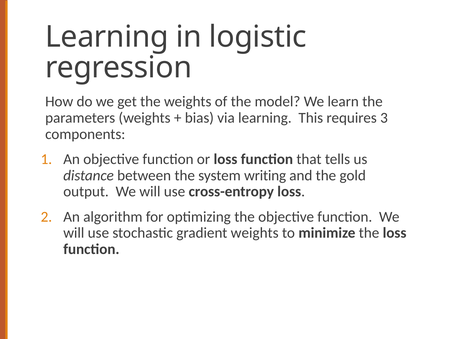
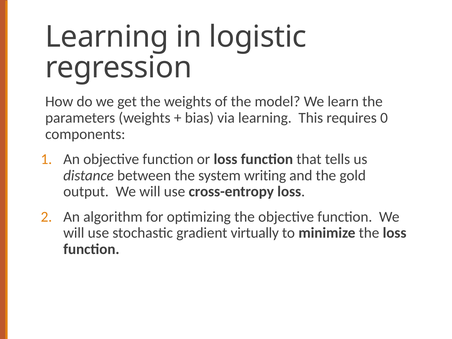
3: 3 -> 0
gradient weights: weights -> virtually
